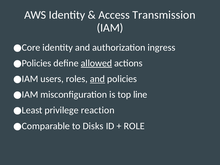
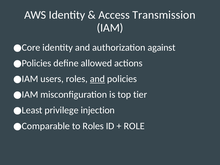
ingress: ingress -> against
allowed underline: present -> none
line: line -> tier
reaction: reaction -> injection
to Disks: Disks -> Roles
